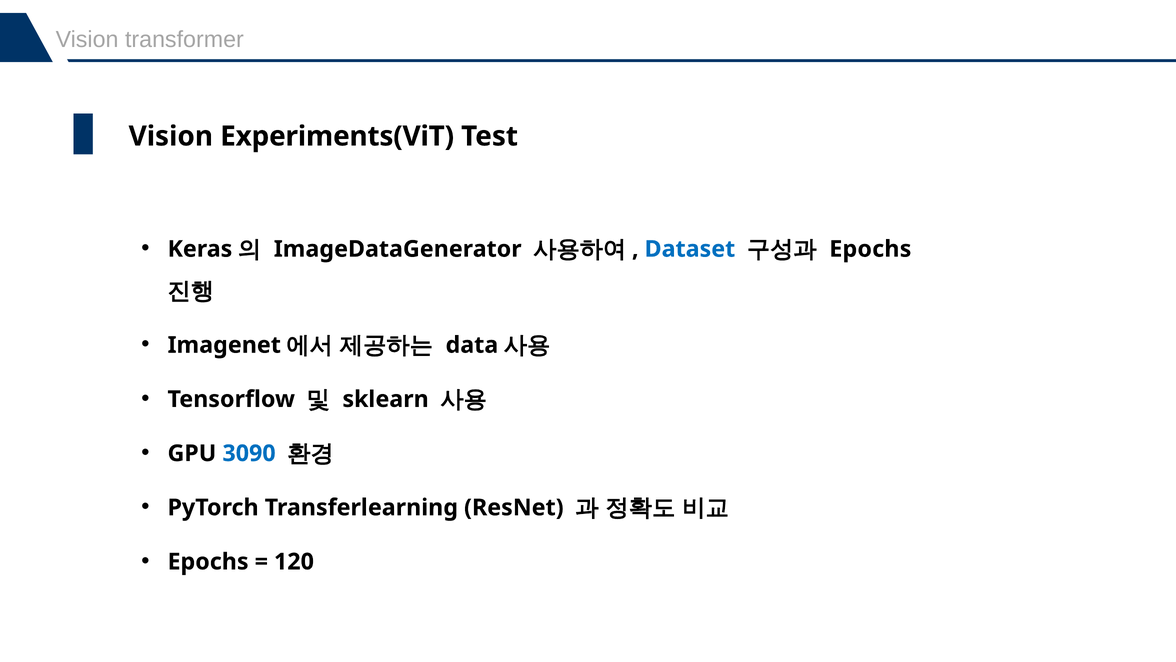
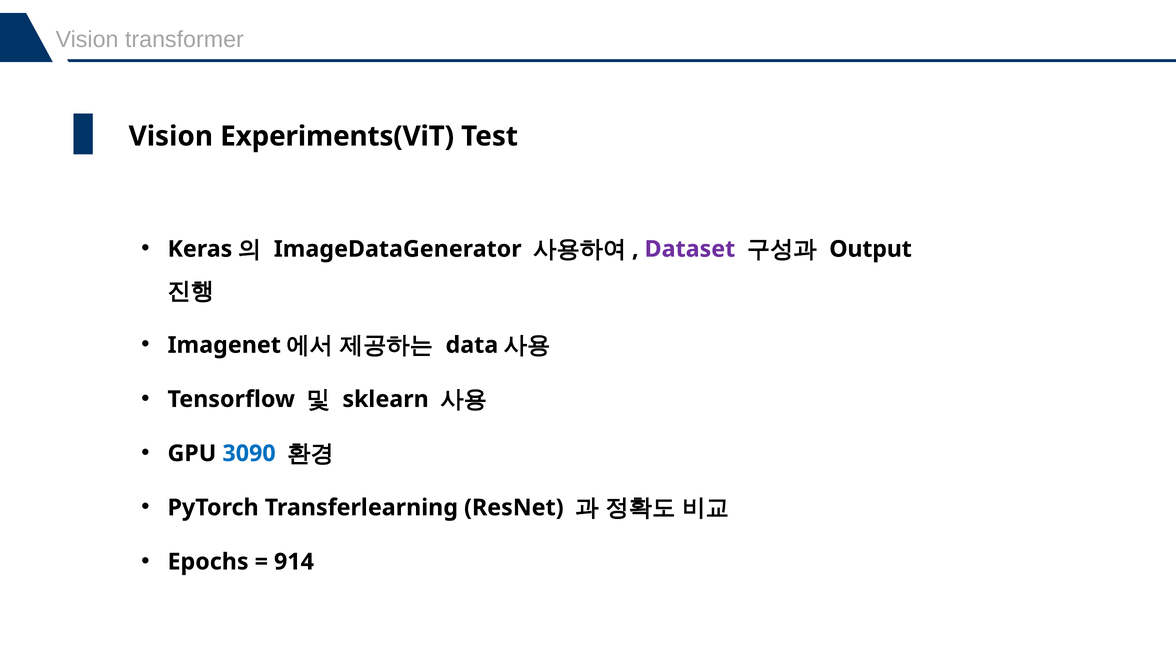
Dataset colour: blue -> purple
Epochs at (870, 249): Epochs -> Output
120: 120 -> 914
